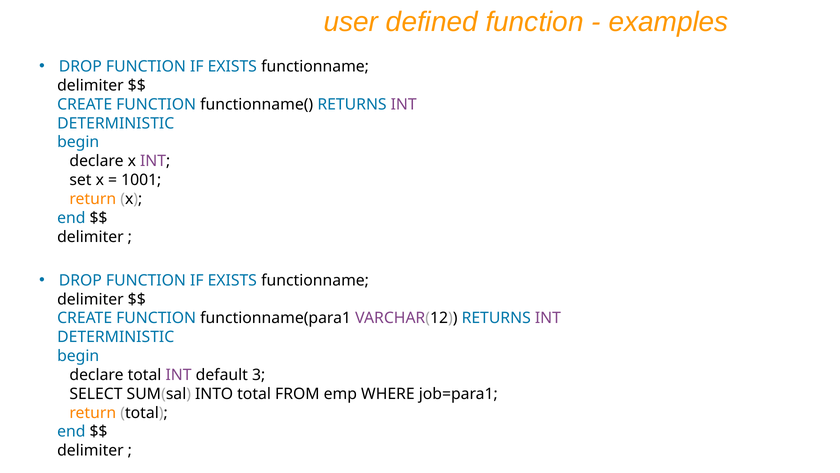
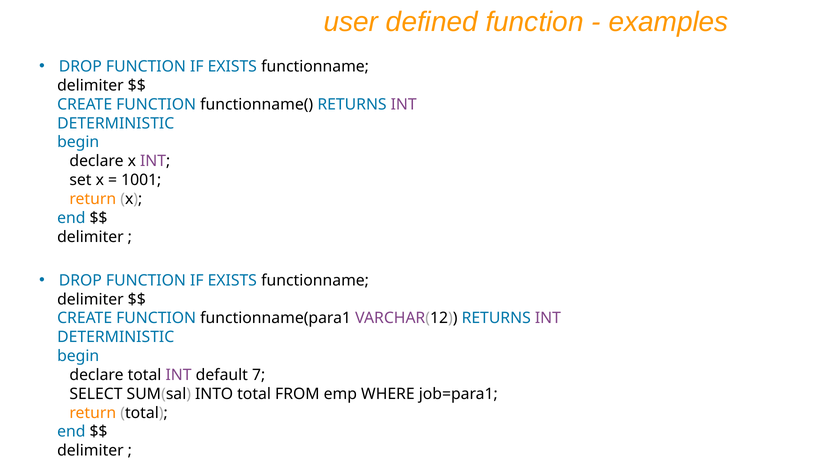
3: 3 -> 7
